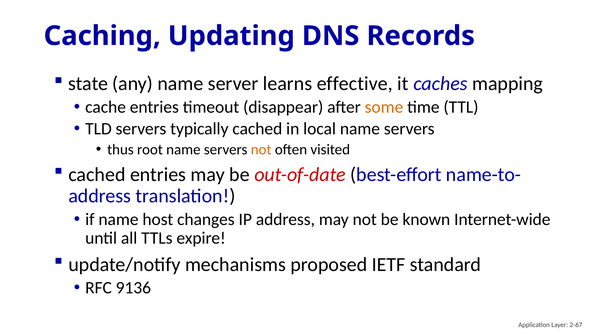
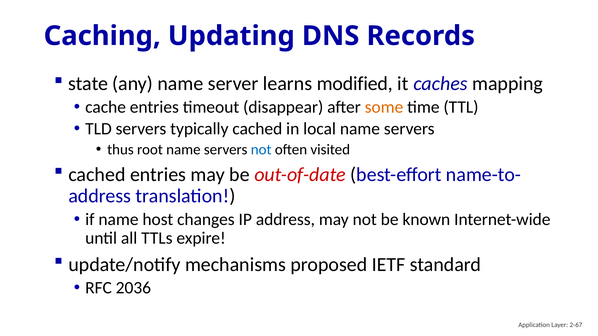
effective: effective -> modified
not at (261, 150) colour: orange -> blue
9136: 9136 -> 2036
